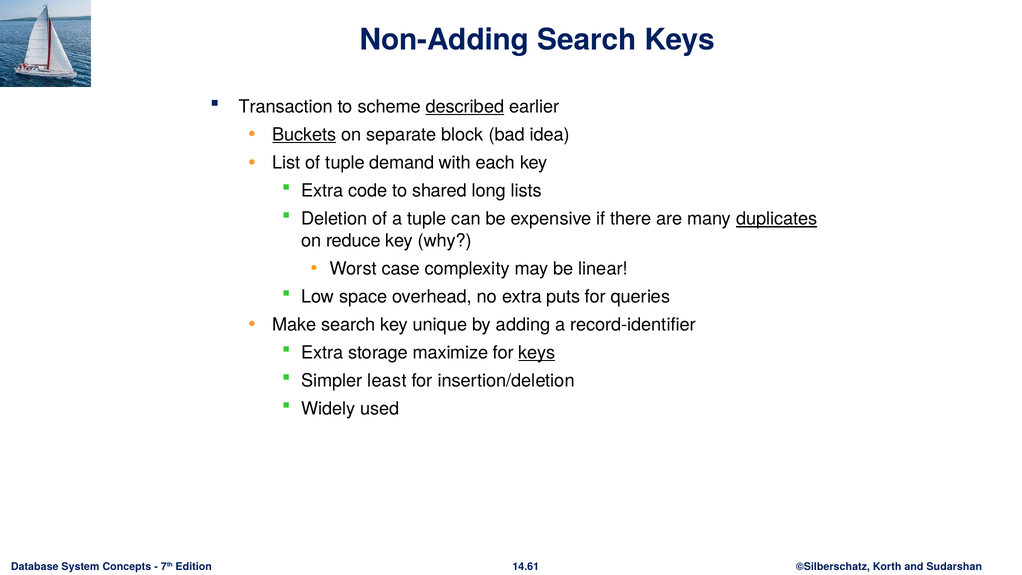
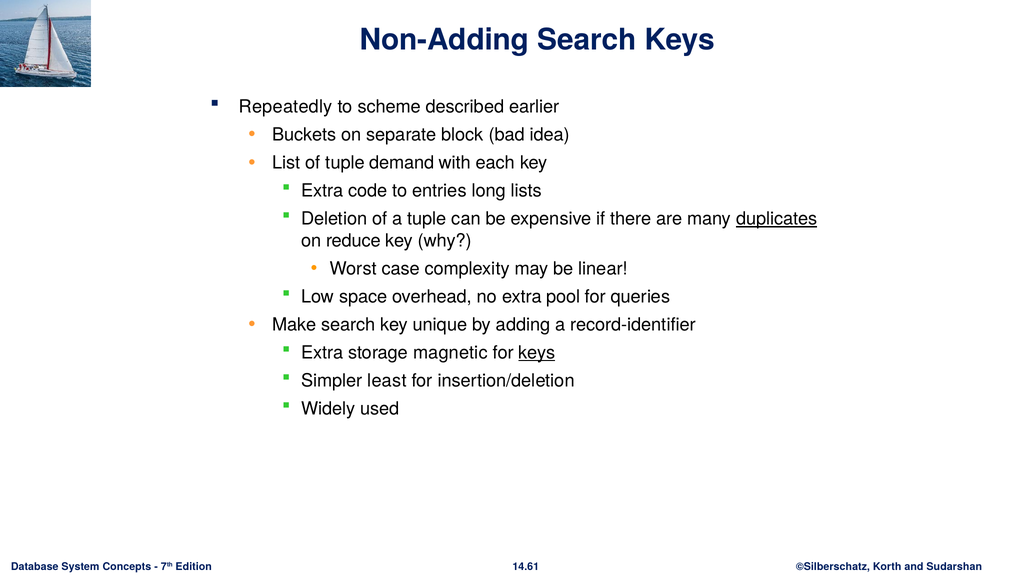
Transaction: Transaction -> Repeatedly
described underline: present -> none
Buckets underline: present -> none
shared: shared -> entries
puts: puts -> pool
maximize: maximize -> magnetic
